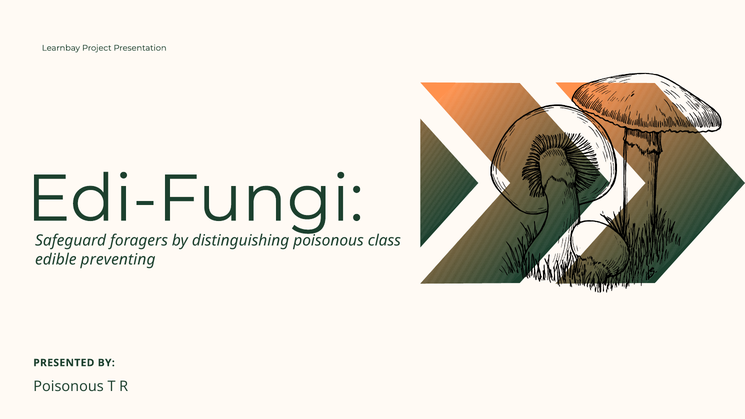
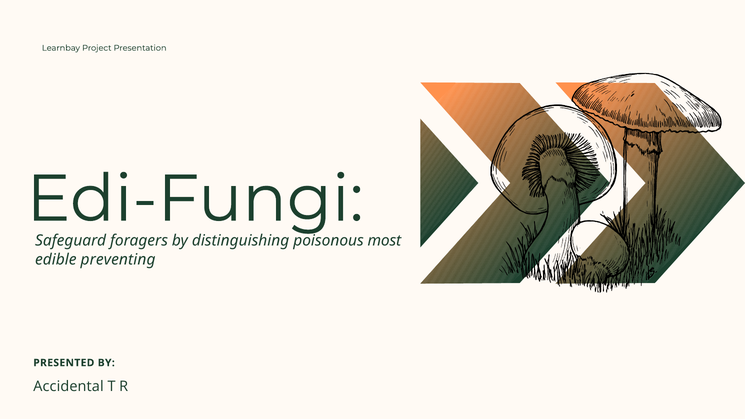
class: class -> most
Poisonous at (69, 386): Poisonous -> Accidental
